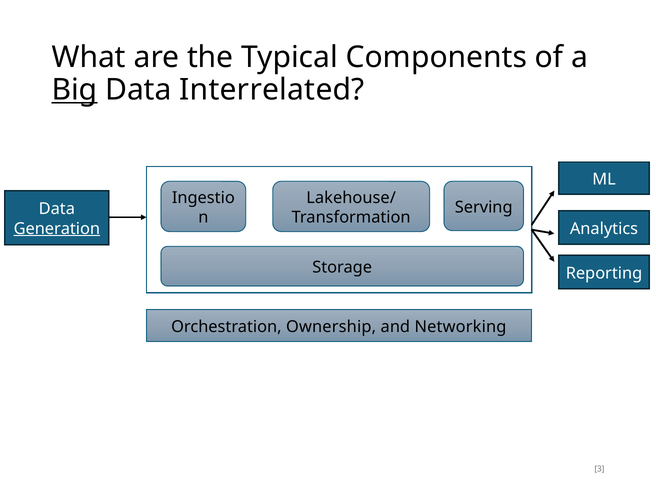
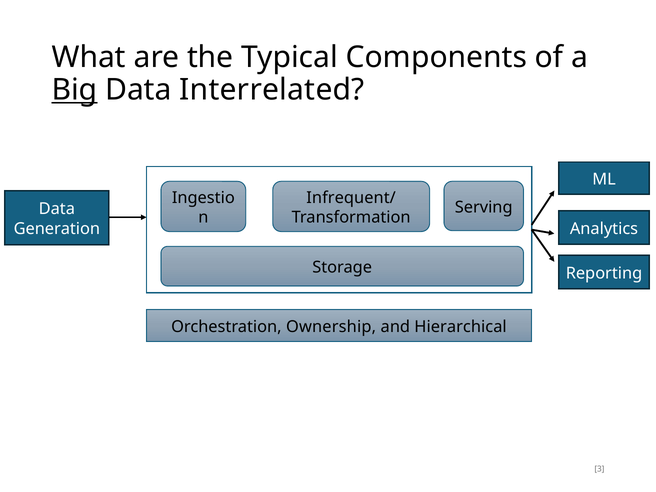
Lakehouse/: Lakehouse/ -> Infrequent/
Generation underline: present -> none
Networking: Networking -> Hierarchical
